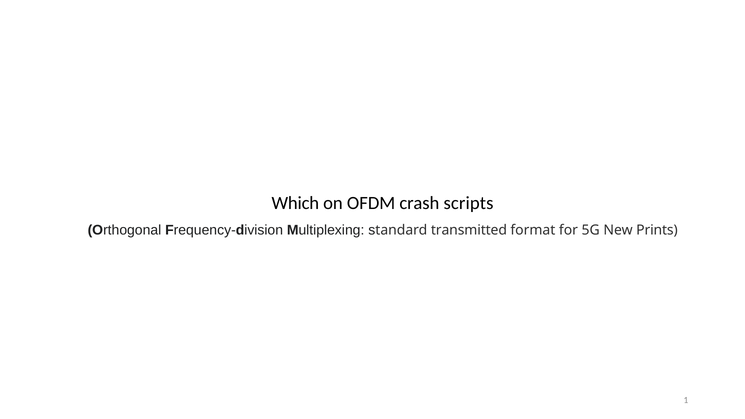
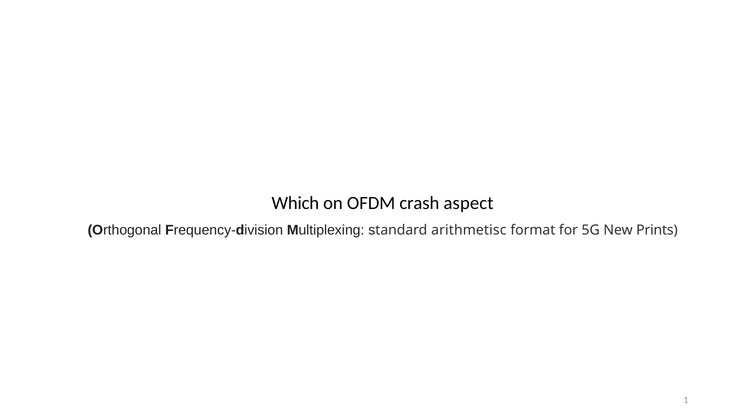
scripts: scripts -> aspect
transmitted: transmitted -> arithmetisc
